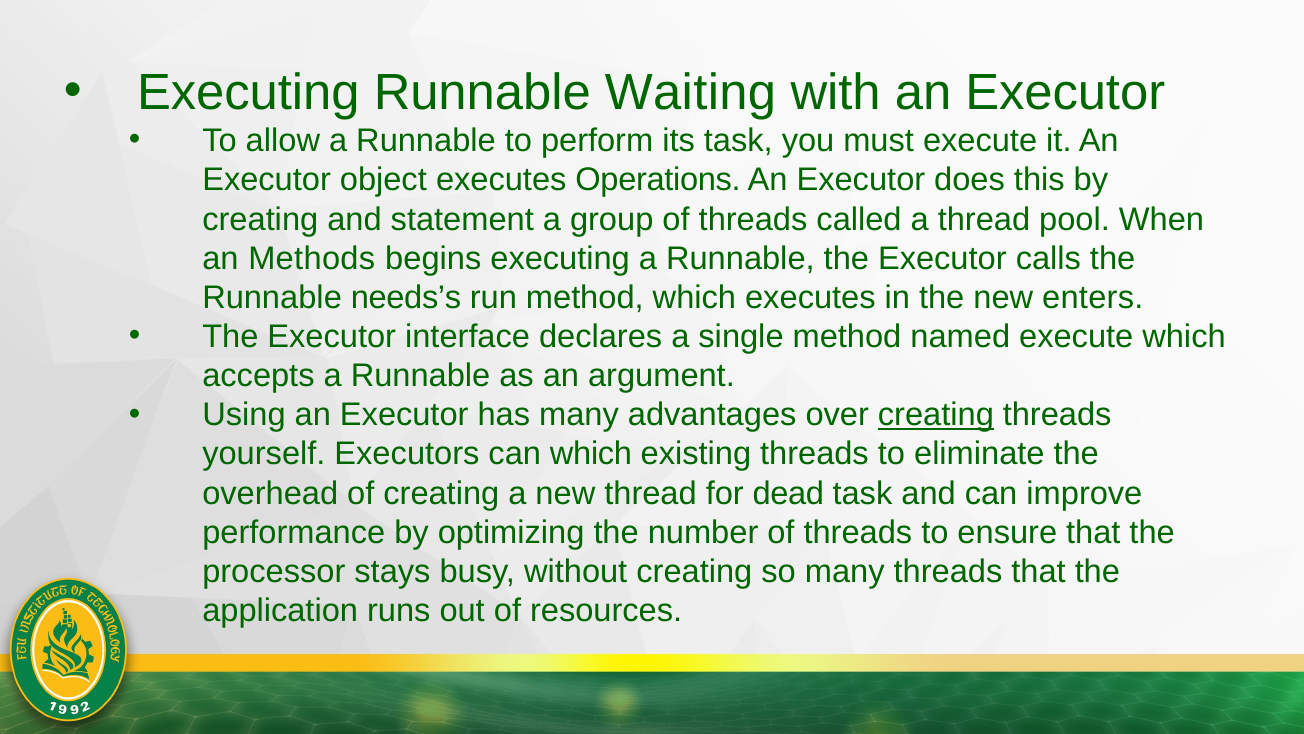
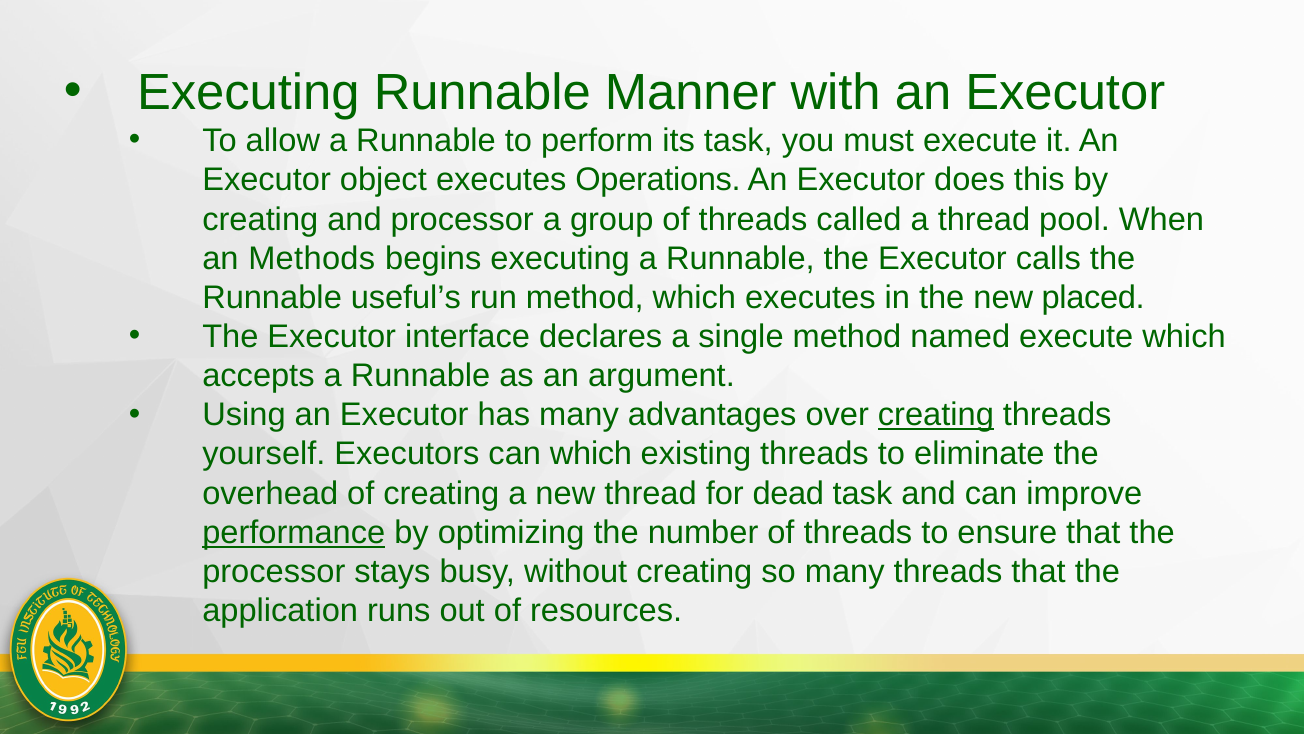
Waiting: Waiting -> Manner
and statement: statement -> processor
needs’s: needs’s -> useful’s
enters: enters -> placed
performance underline: none -> present
